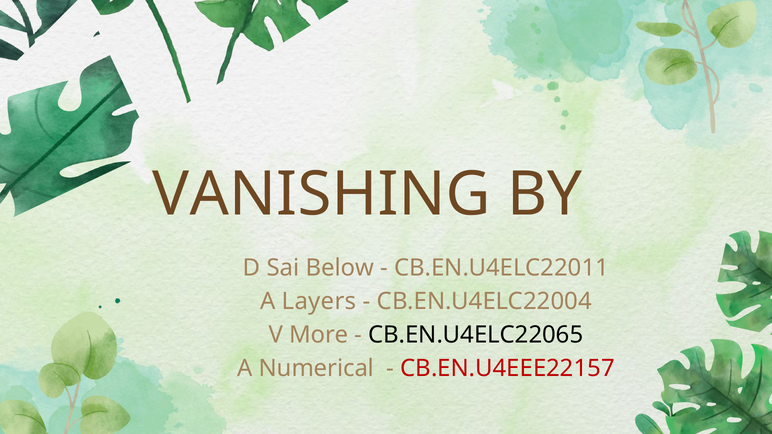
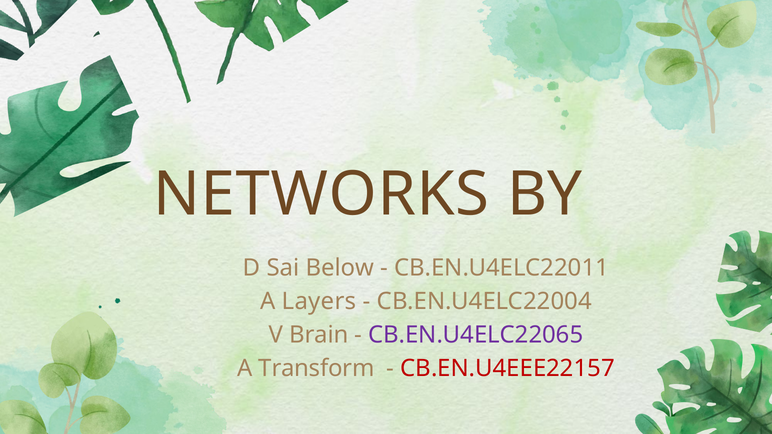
VANISHING: VANISHING -> NETWORKS
More: More -> Brain
CB.EN.U4ELC22065 colour: black -> purple
Numerical: Numerical -> Transform
